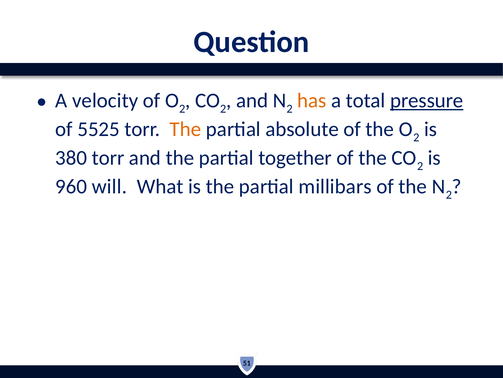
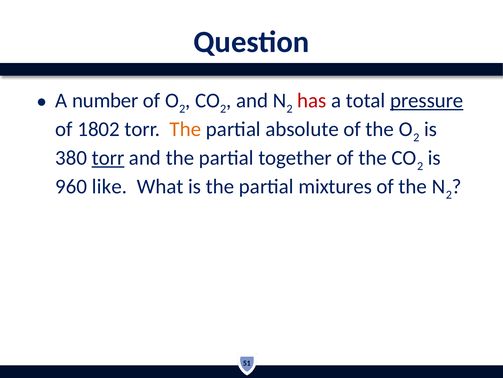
velocity: velocity -> number
has colour: orange -> red
5525: 5525 -> 1802
torr at (108, 158) underline: none -> present
will: will -> like
millibars: millibars -> mixtures
